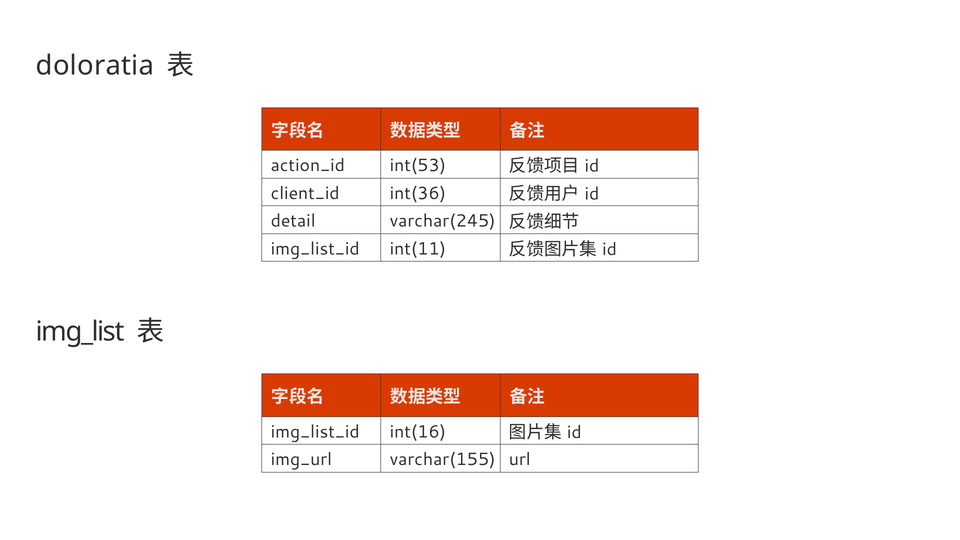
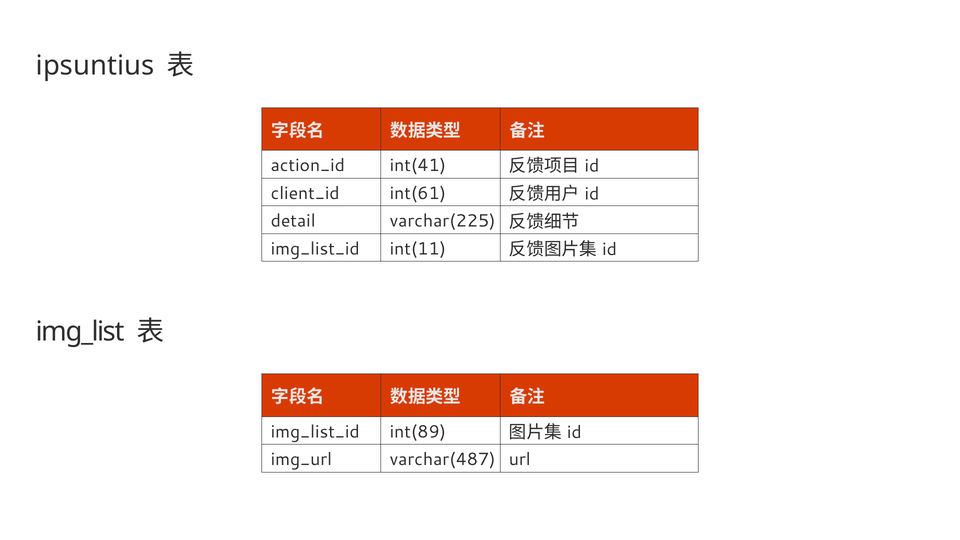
doloratia: doloratia -> ipsuntius
int(53: int(53 -> int(41
int(36: int(36 -> int(61
varchar(245: varchar(245 -> varchar(225
int(16: int(16 -> int(89
varchar(155: varchar(155 -> varchar(487
